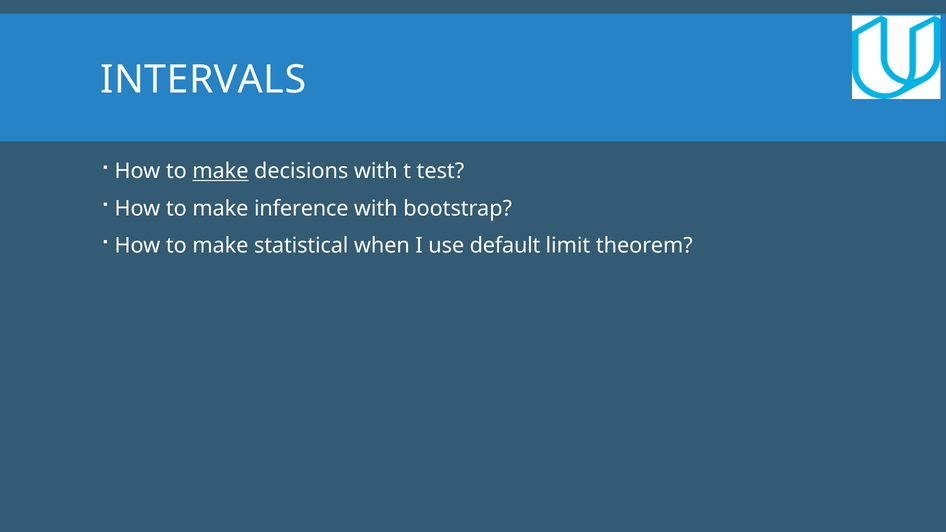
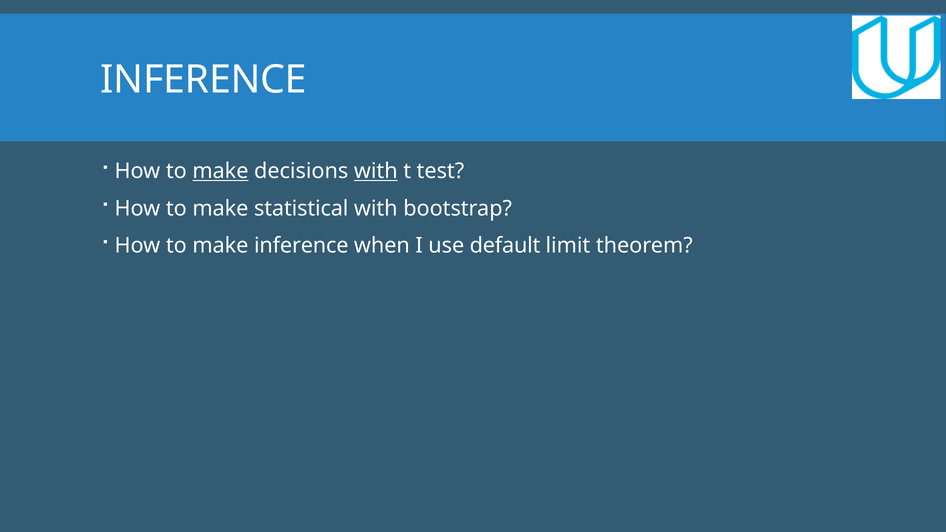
INTERVALS at (203, 80): INTERVALS -> INFERENCE
with at (376, 171) underline: none -> present
inference: inference -> statistical
make statistical: statistical -> inference
